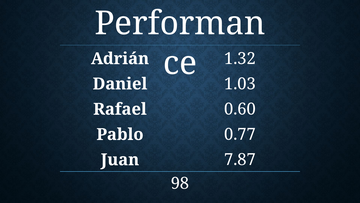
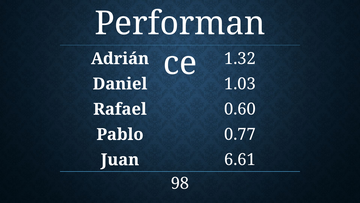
7.87: 7.87 -> 6.61
